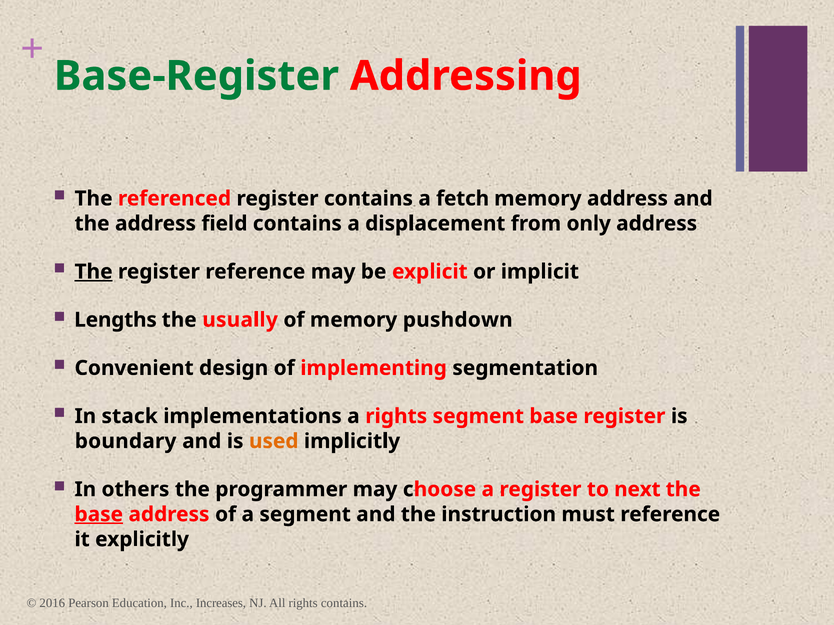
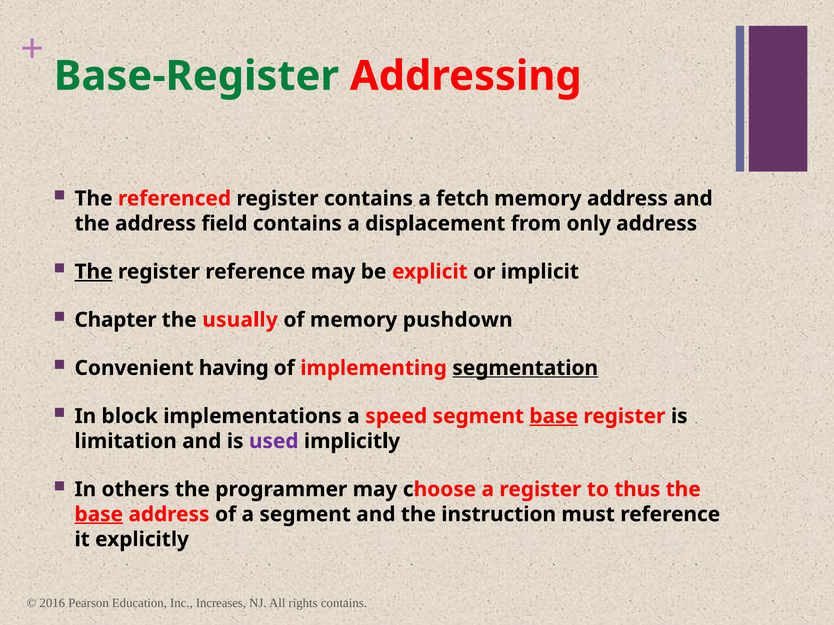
Lengths: Lengths -> Chapter
design: design -> having
segmentation underline: none -> present
stack: stack -> block
a rights: rights -> speed
base at (554, 417) underline: none -> present
boundary: boundary -> limitation
used colour: orange -> purple
next: next -> thus
